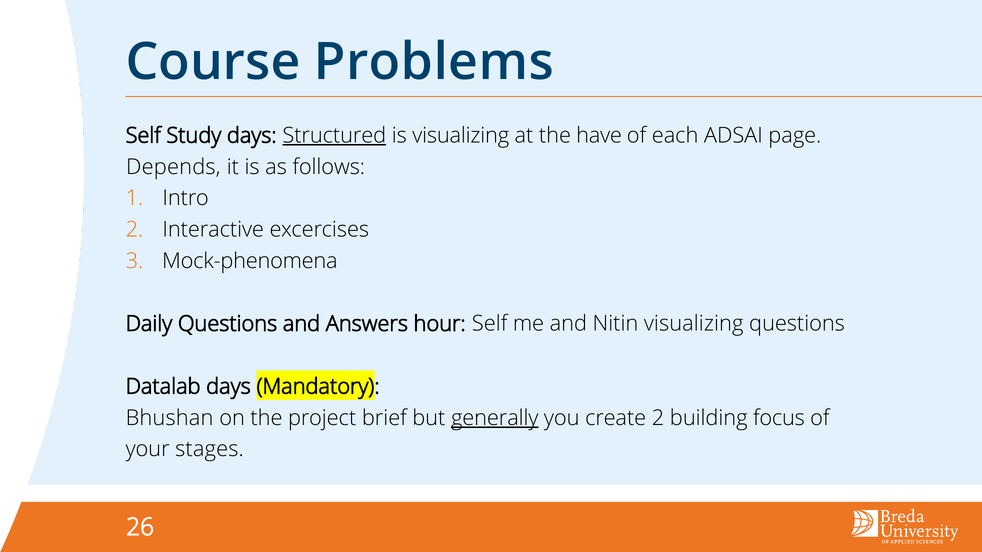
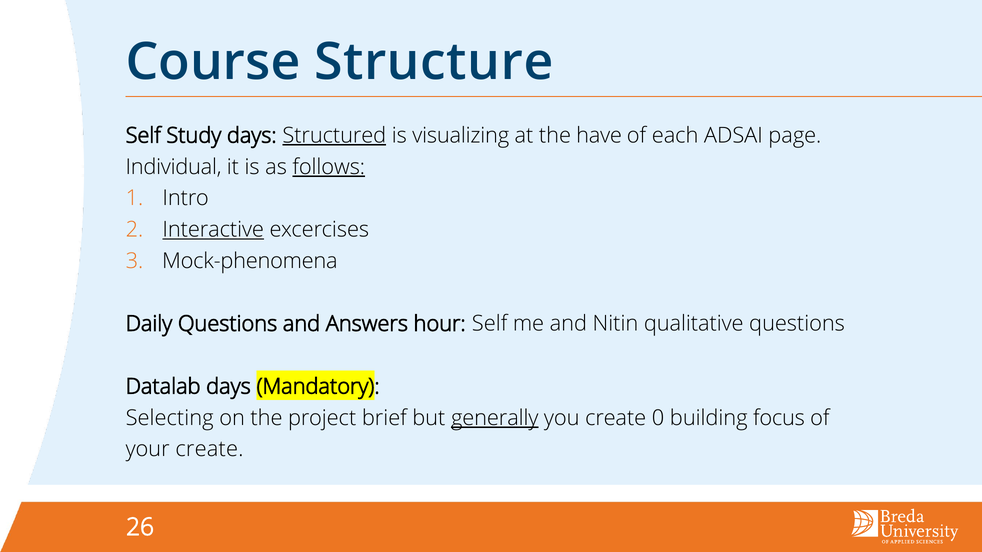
Problems: Problems -> Structure
Depends: Depends -> Individual
follows underline: none -> present
Interactive underline: none -> present
Nitin visualizing: visualizing -> qualitative
Bhushan: Bhushan -> Selecting
create 2: 2 -> 0
your stages: stages -> create
